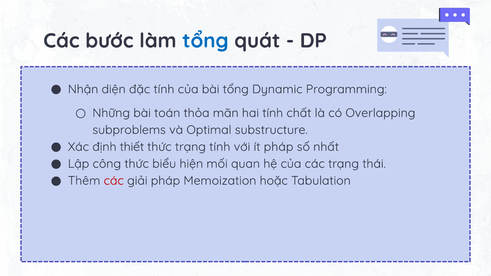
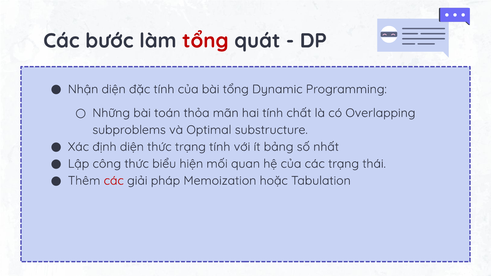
tổng at (205, 41) colour: blue -> red
định thiết: thiết -> diện
ít pháp: pháp -> bảng
